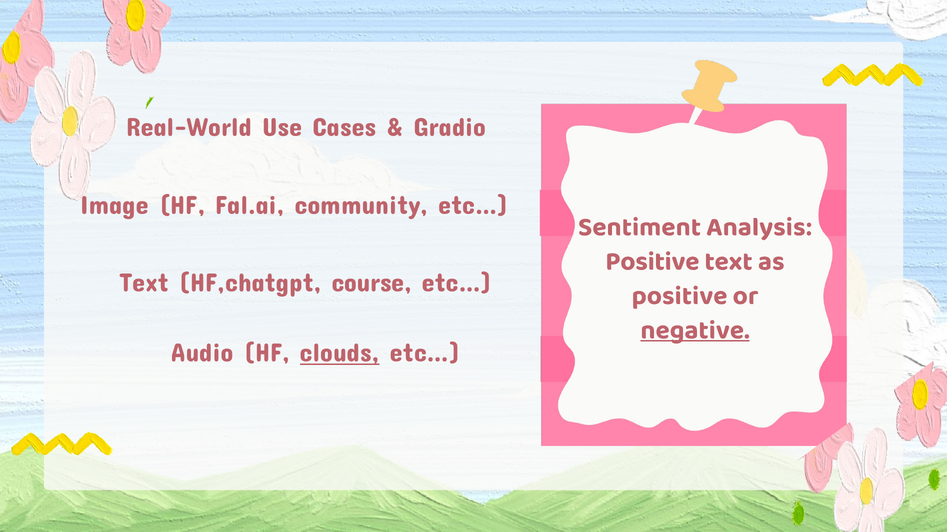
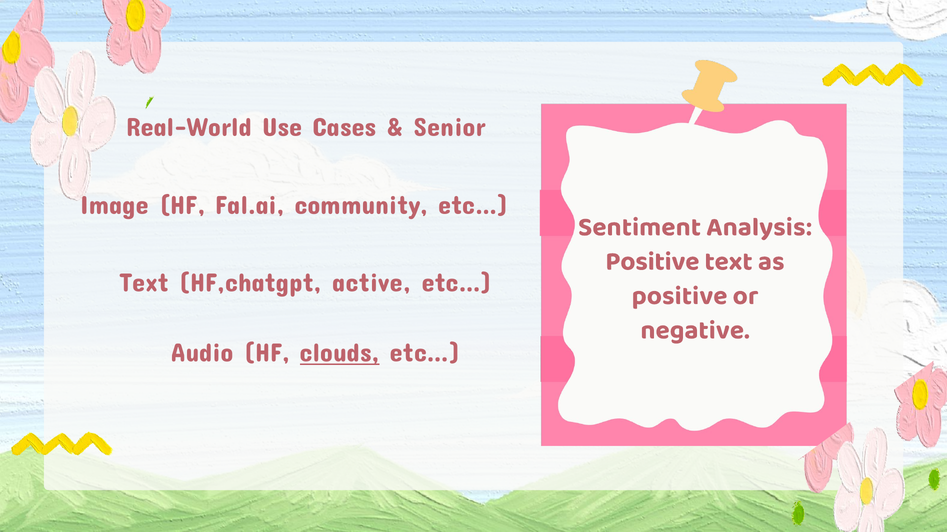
Gradio: Gradio -> Senior
course: course -> active
negative underline: present -> none
